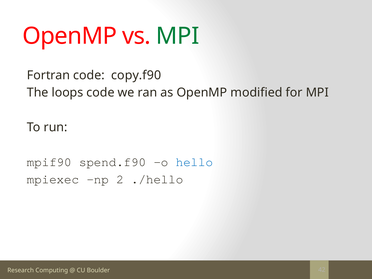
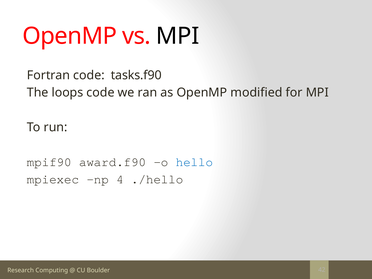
MPI at (178, 36) colour: green -> black
copy.f90: copy.f90 -> tasks.f90
spend.f90: spend.f90 -> award.f90
2: 2 -> 4
